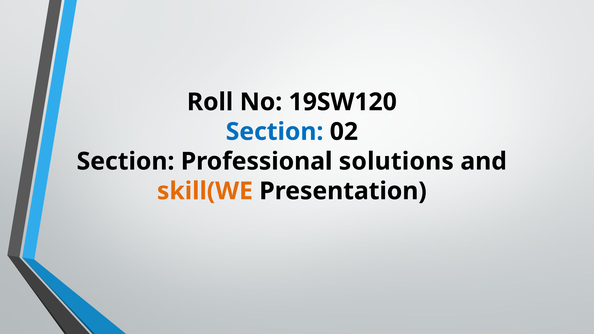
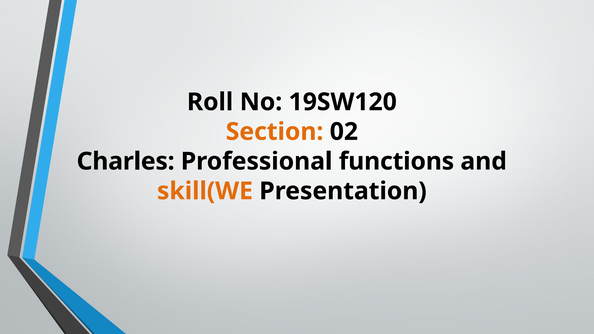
Section at (275, 132) colour: blue -> orange
Section at (126, 161): Section -> Charles
solutions: solutions -> functions
